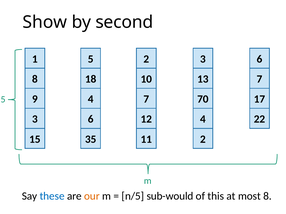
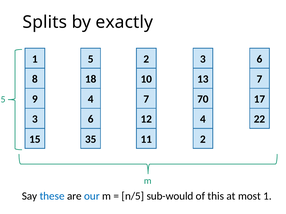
Show: Show -> Splits
second: second -> exactly
our colour: orange -> blue
most 8: 8 -> 1
